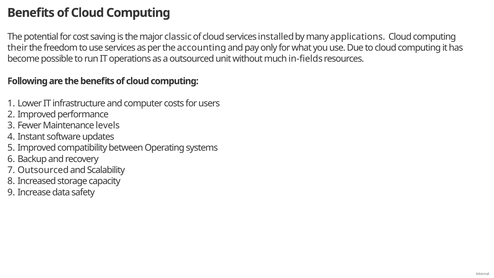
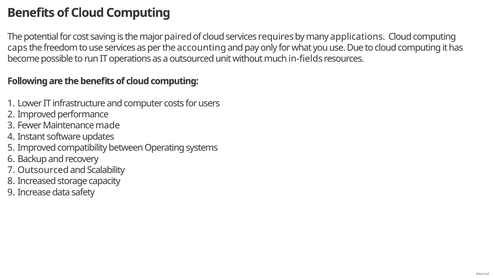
classic: classic -> paired
installed: installed -> requires
their: their -> caps
levels: levels -> made
